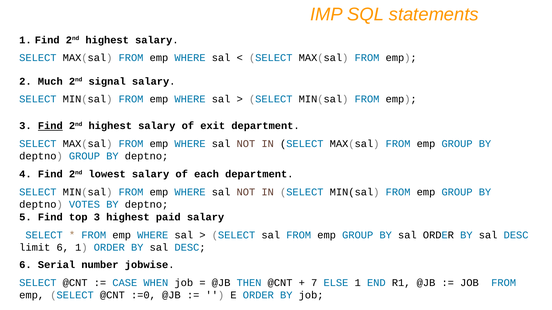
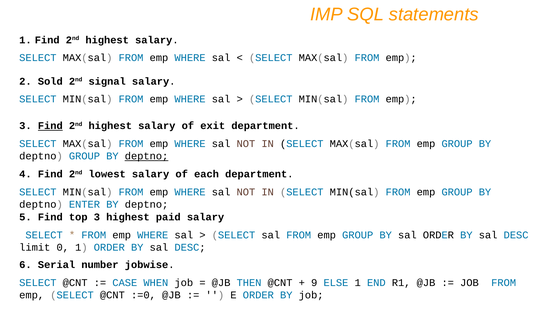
Much: Much -> Sold
deptno at (147, 156) underline: none -> present
VOTES: VOTES -> ENTER
limit 6: 6 -> 0
7: 7 -> 9
